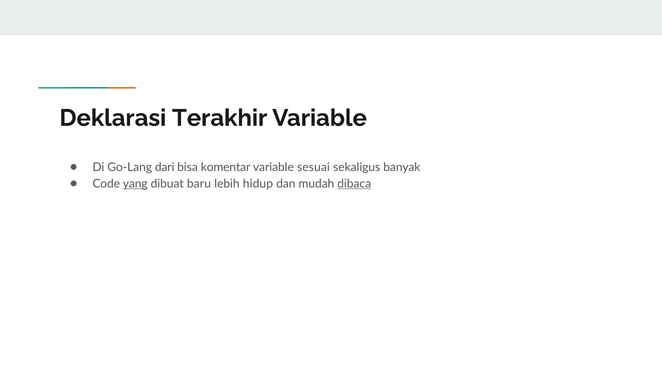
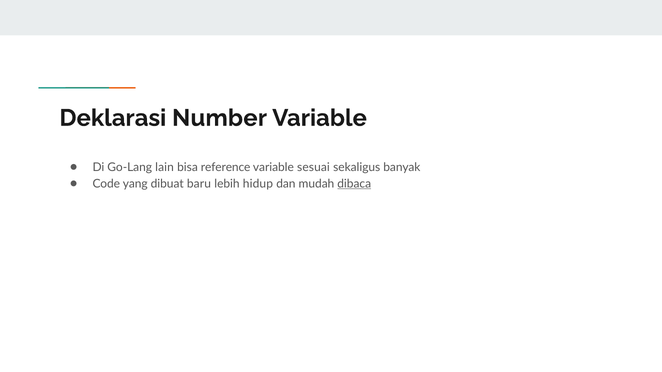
Terakhir: Terakhir -> Number
dari: dari -> lain
komentar: komentar -> reference
yang underline: present -> none
